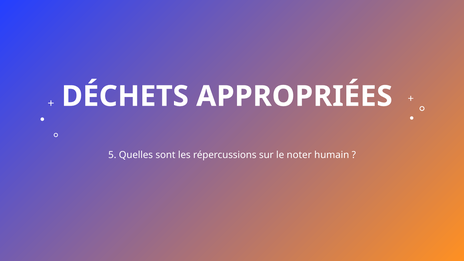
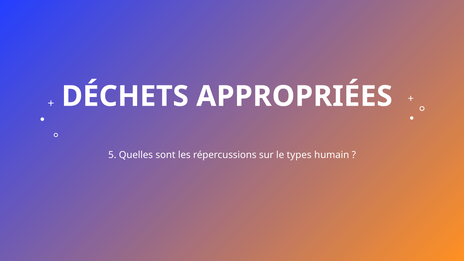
noter: noter -> types
